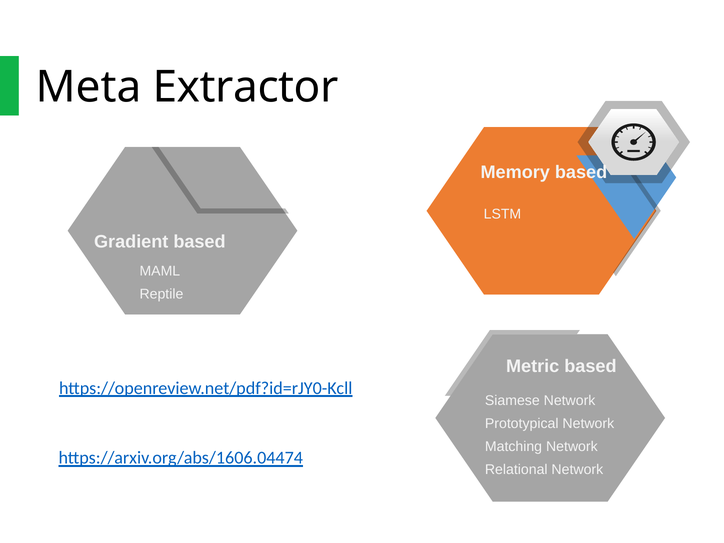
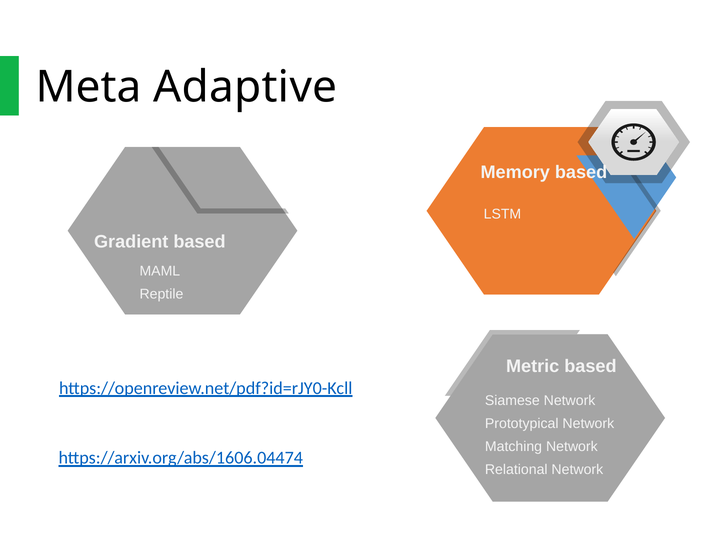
Extractor: Extractor -> Adaptive
